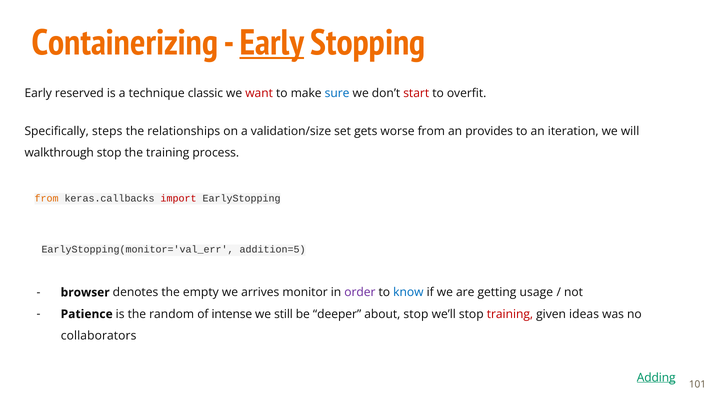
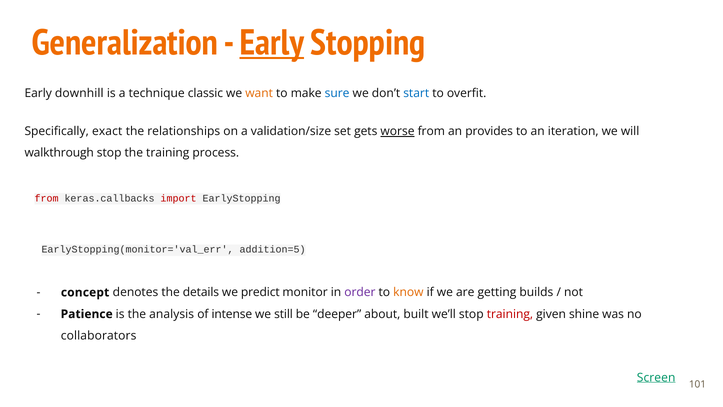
Containerizing: Containerizing -> Generalization
reserved: reserved -> downhill
want colour: red -> orange
start colour: red -> blue
steps: steps -> exact
worse underline: none -> present
from at (47, 198) colour: orange -> red
browser: browser -> concept
empty: empty -> details
arrives: arrives -> predict
know colour: blue -> orange
usage: usage -> builds
random: random -> analysis
about stop: stop -> built
ideas: ideas -> shine
Adding: Adding -> Screen
